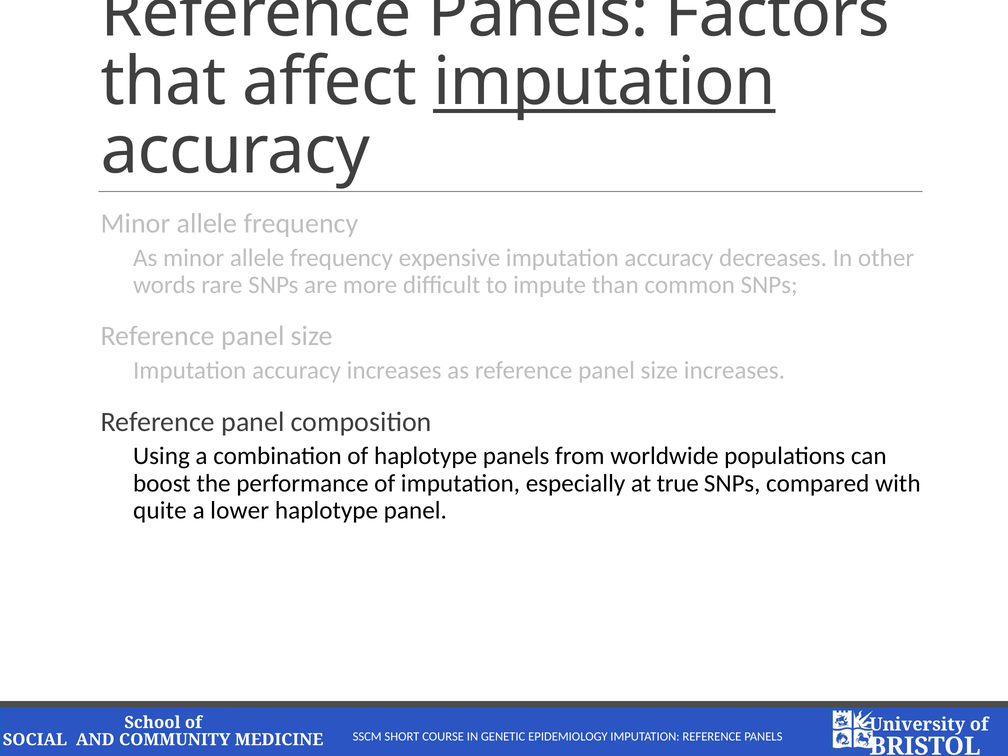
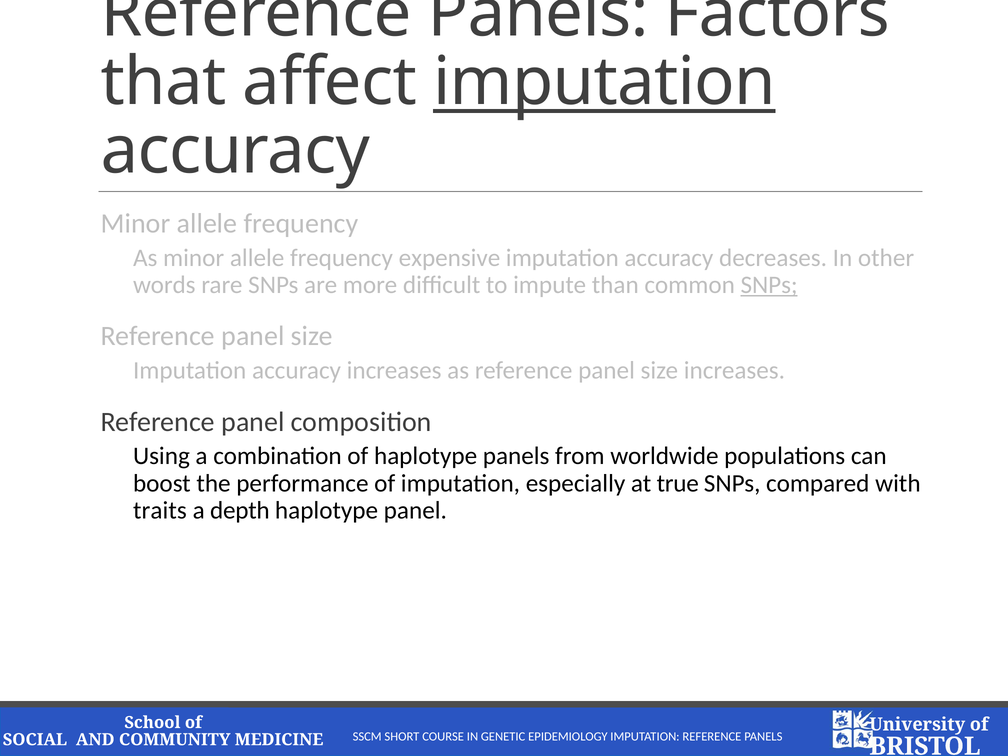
SNPs at (769, 285) underline: none -> present
quite: quite -> traits
lower: lower -> depth
